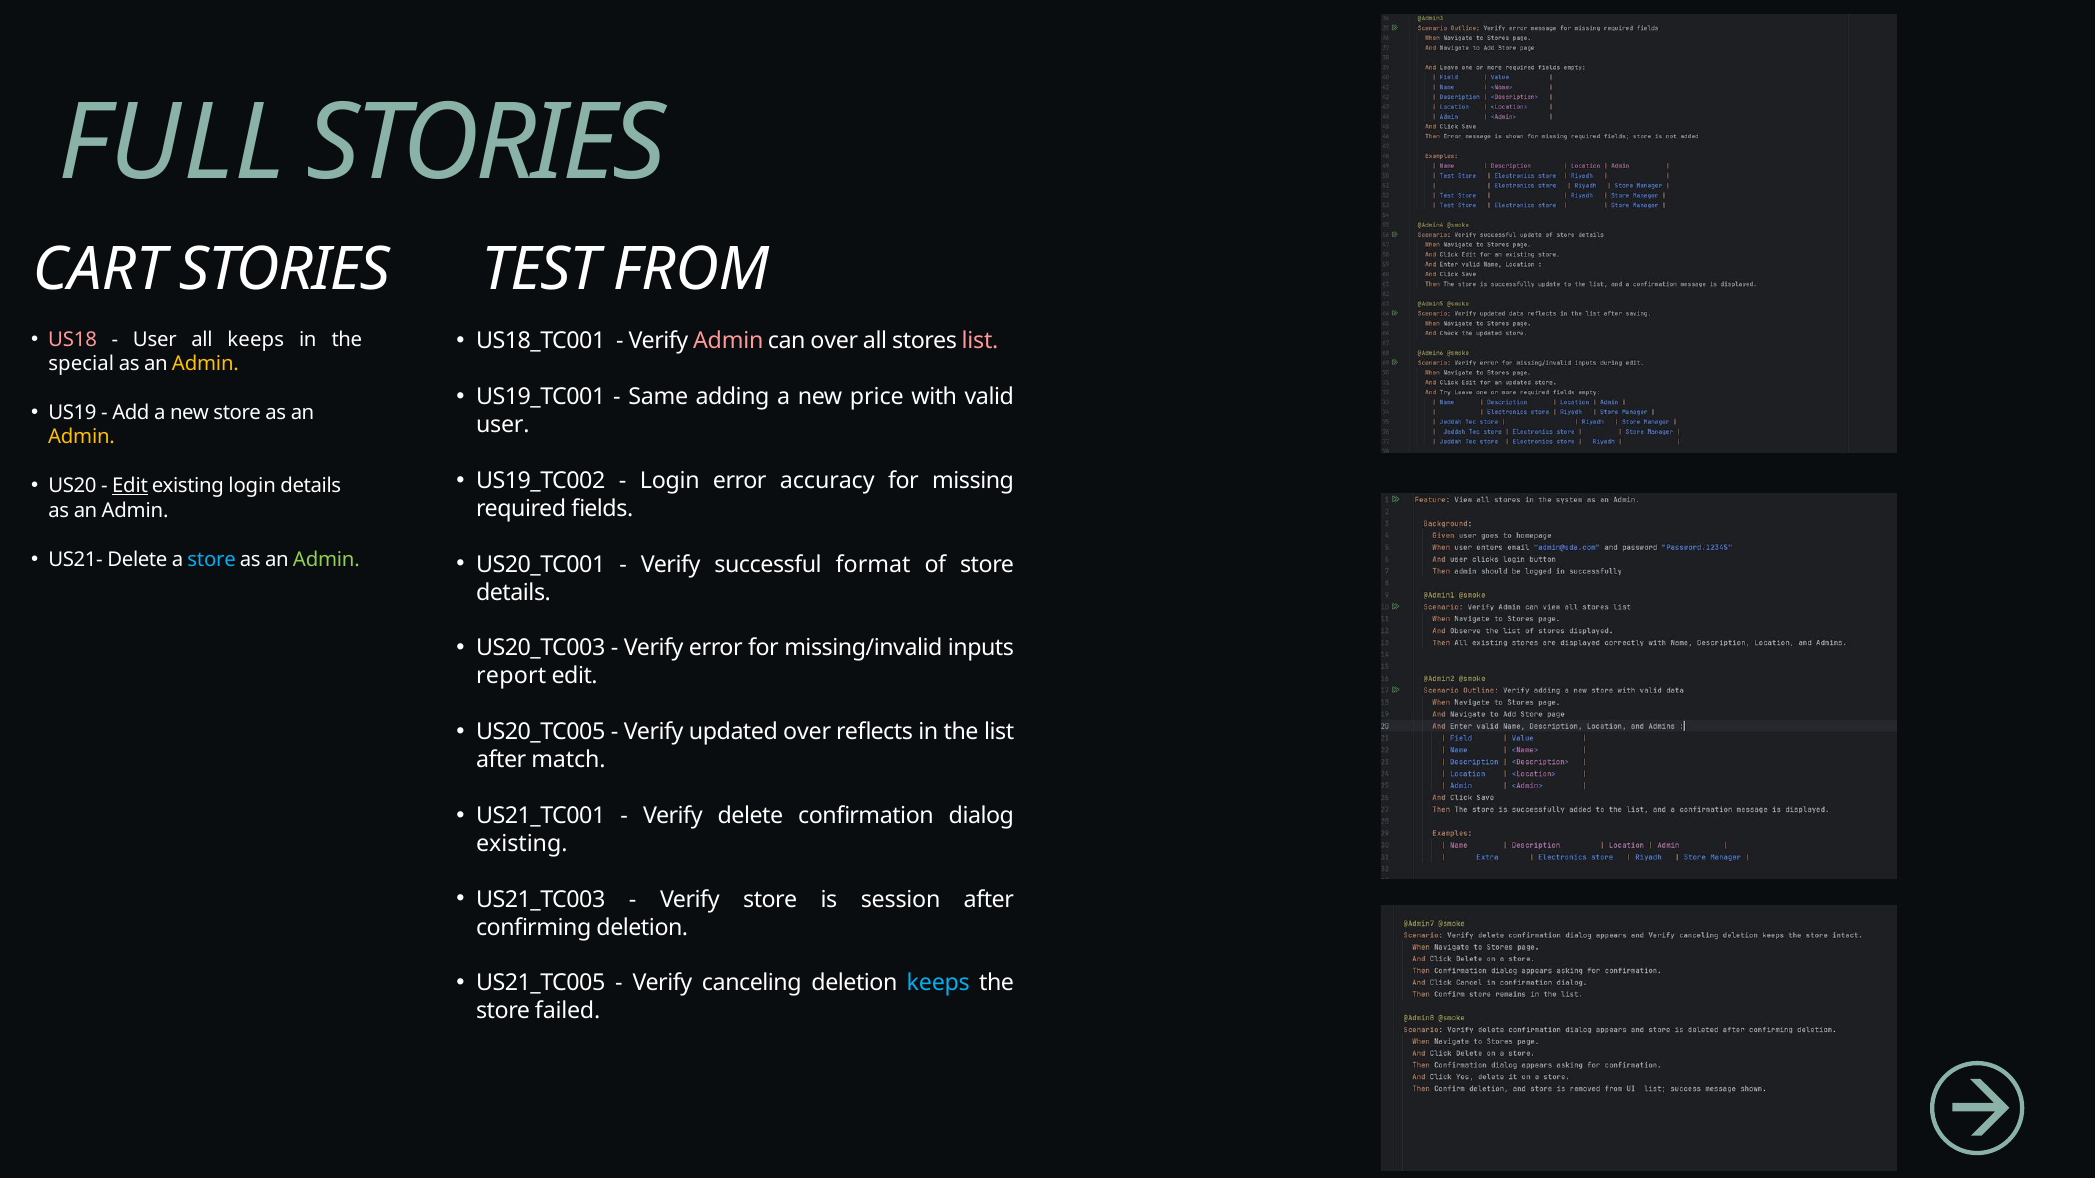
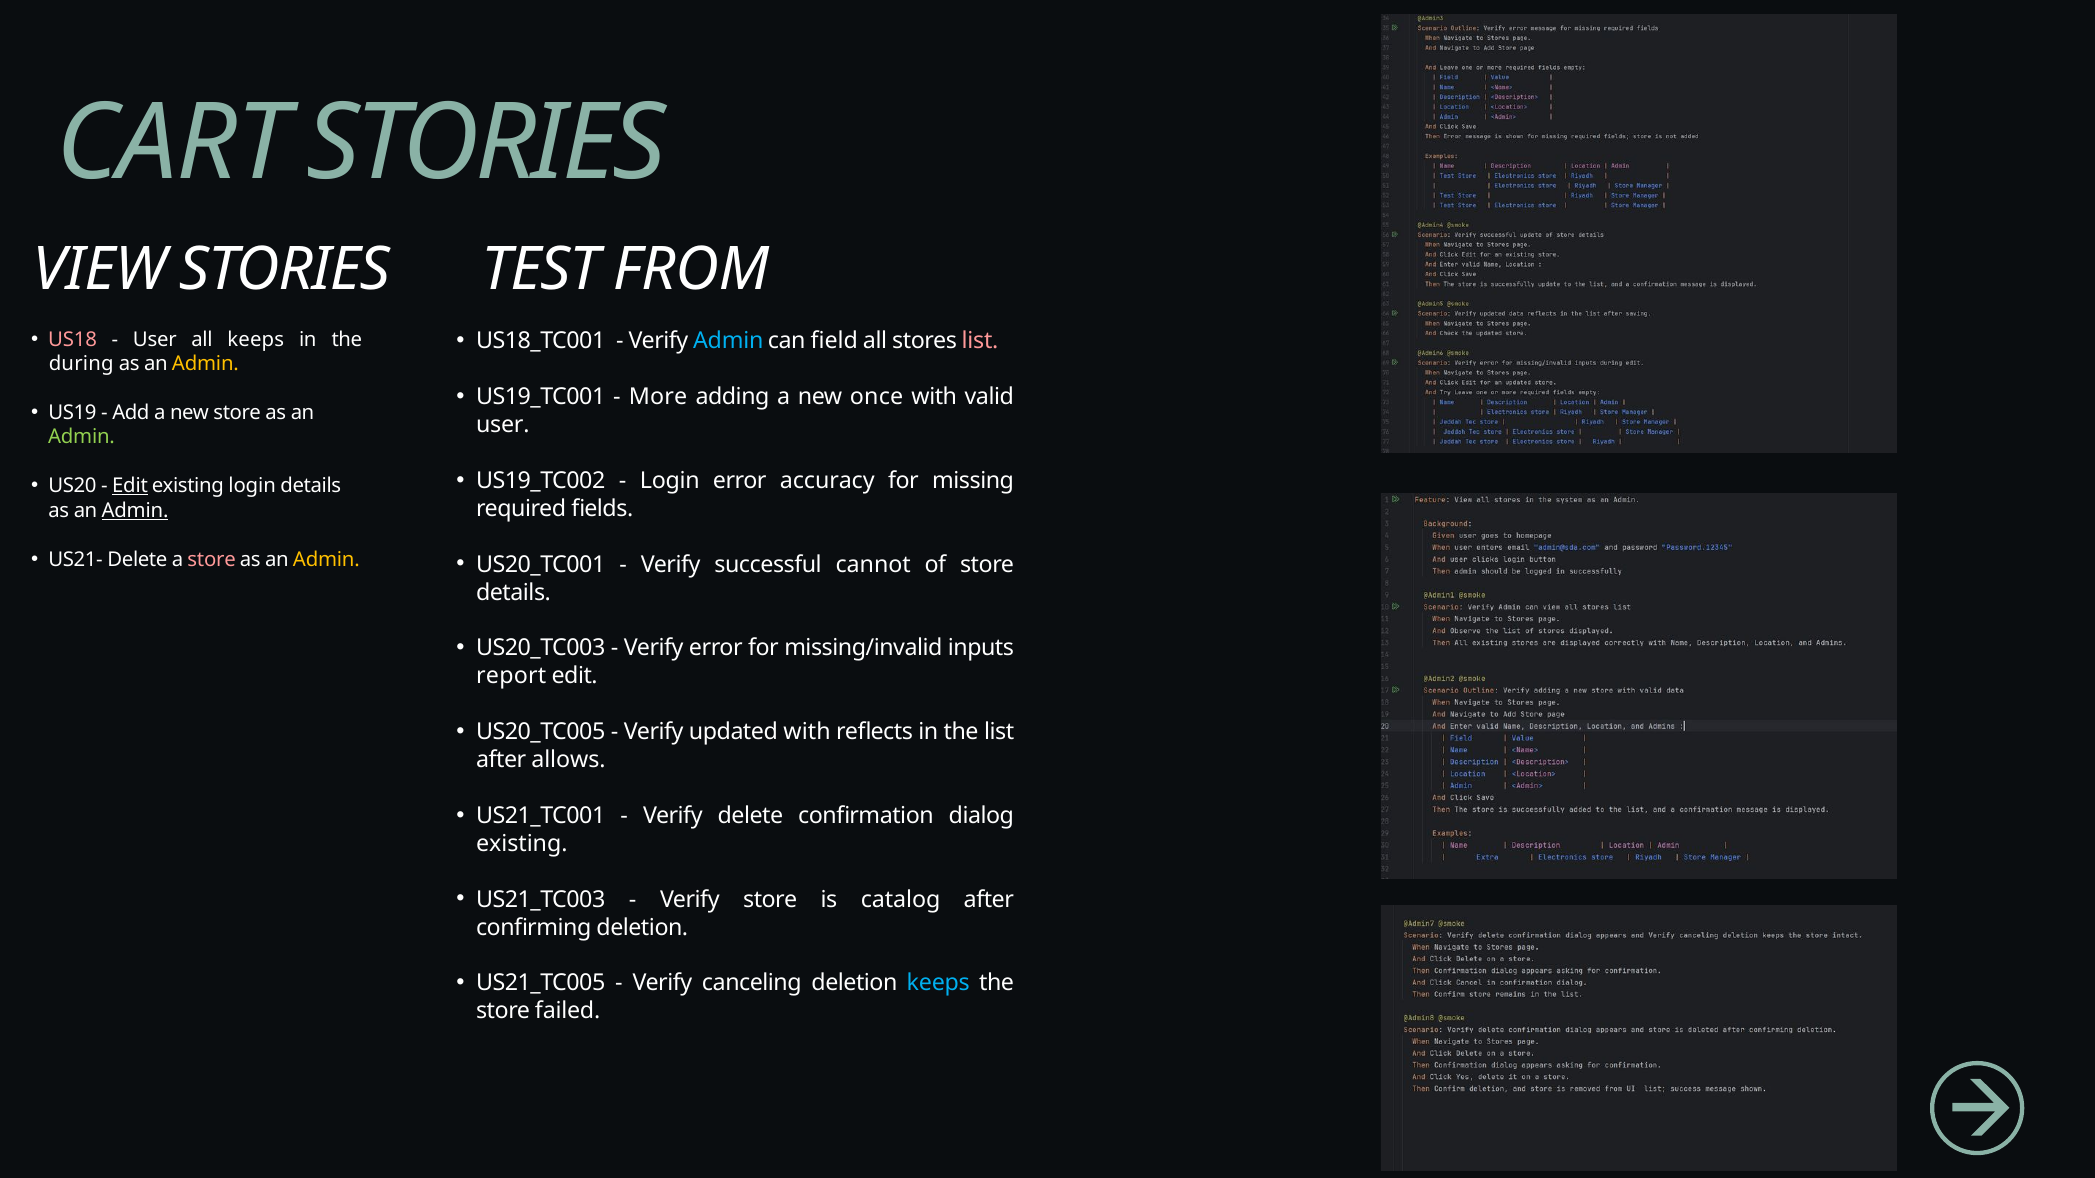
FULL: FULL -> CART
CART: CART -> VIEW
Admin at (728, 341) colour: pink -> light blue
can over: over -> field
special: special -> during
Same: Same -> More
price: price -> once
Admin at (82, 437) colour: yellow -> light green
Admin at (135, 511) underline: none -> present
store at (212, 560) colour: light blue -> pink
Admin at (326, 560) colour: light green -> yellow
format: format -> cannot
updated over: over -> with
match: match -> allows
session: session -> catalog
